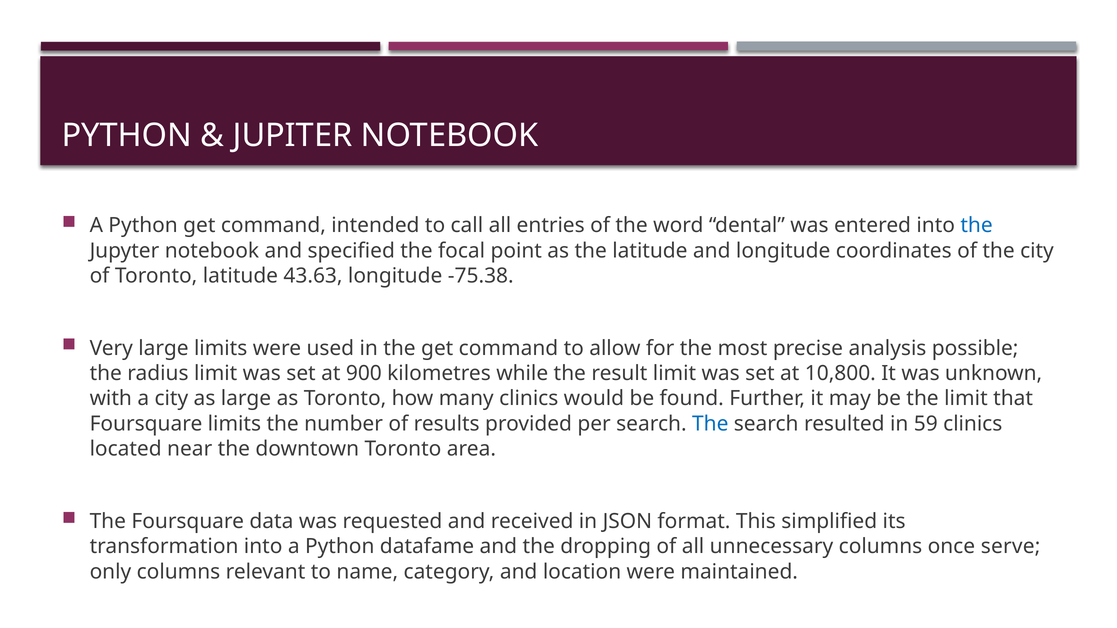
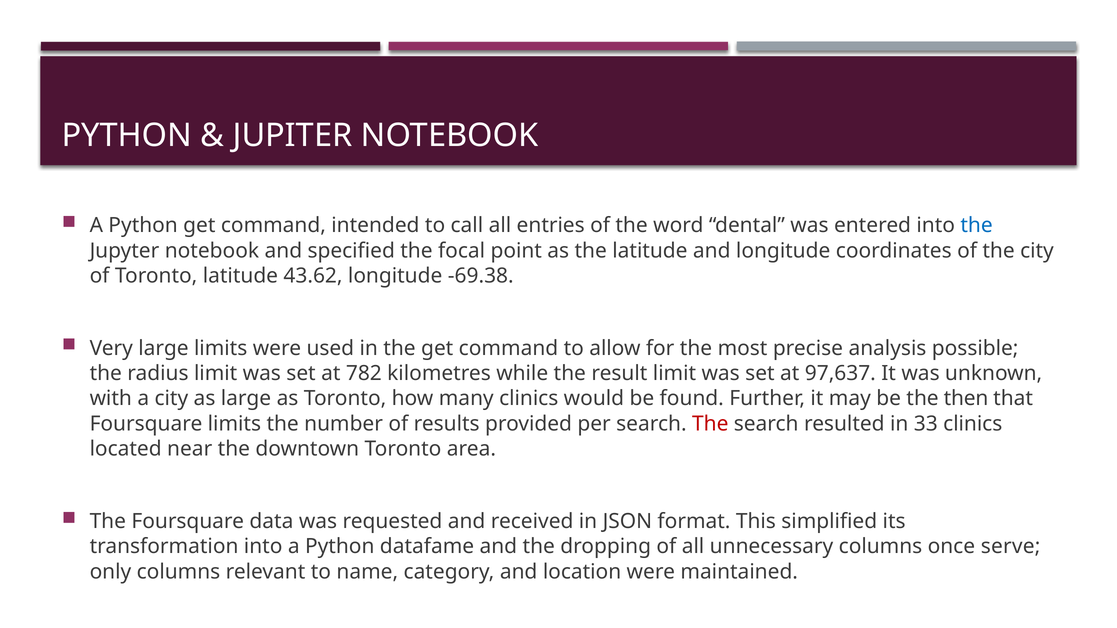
43.63: 43.63 -> 43.62
-75.38: -75.38 -> -69.38
900: 900 -> 782
10,800: 10,800 -> 97,637
the limit: limit -> then
The at (710, 424) colour: blue -> red
59: 59 -> 33
